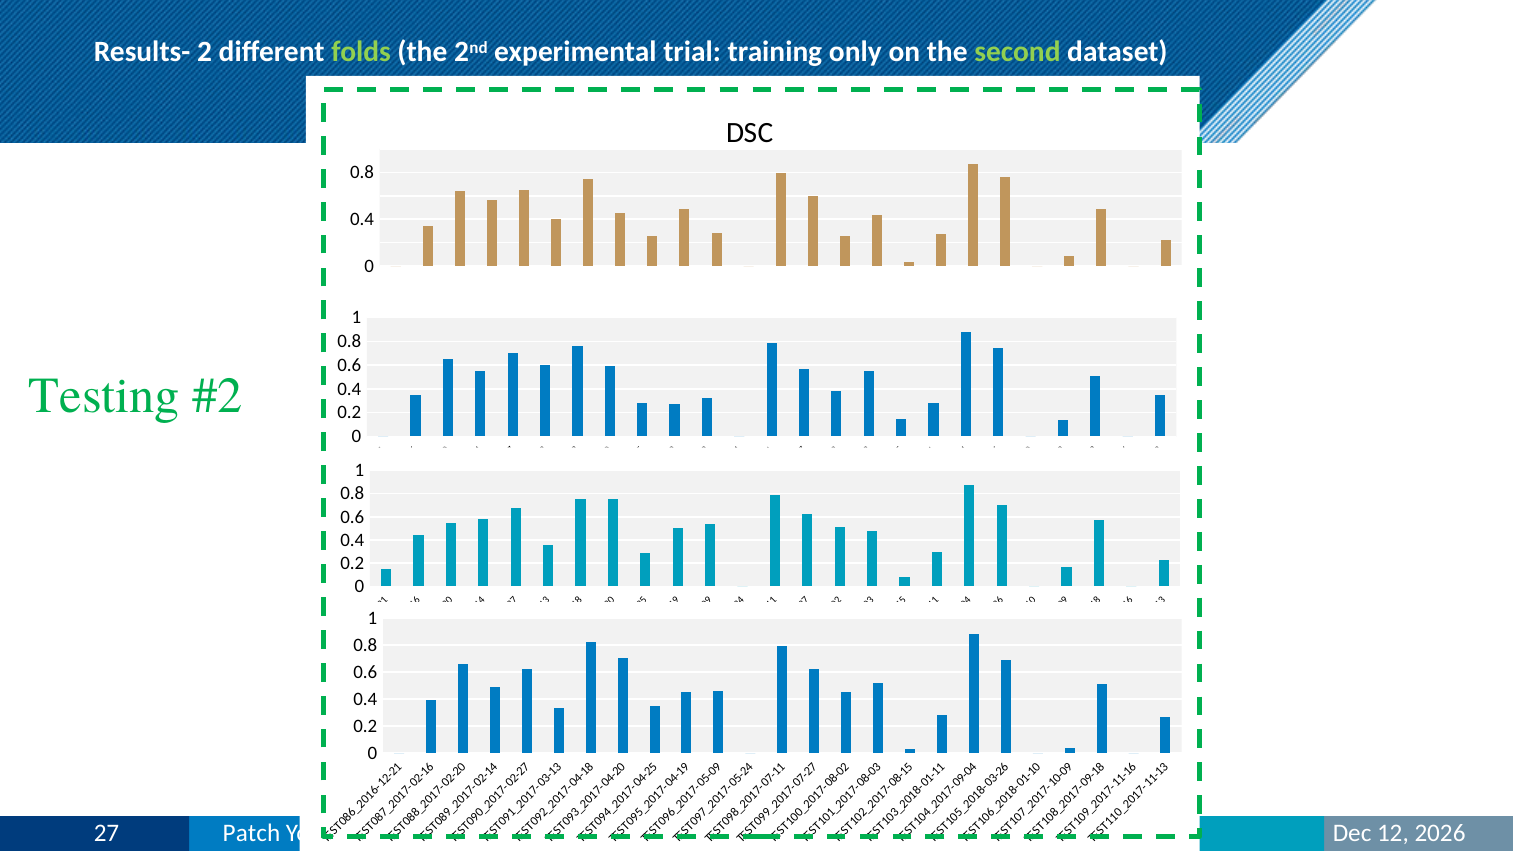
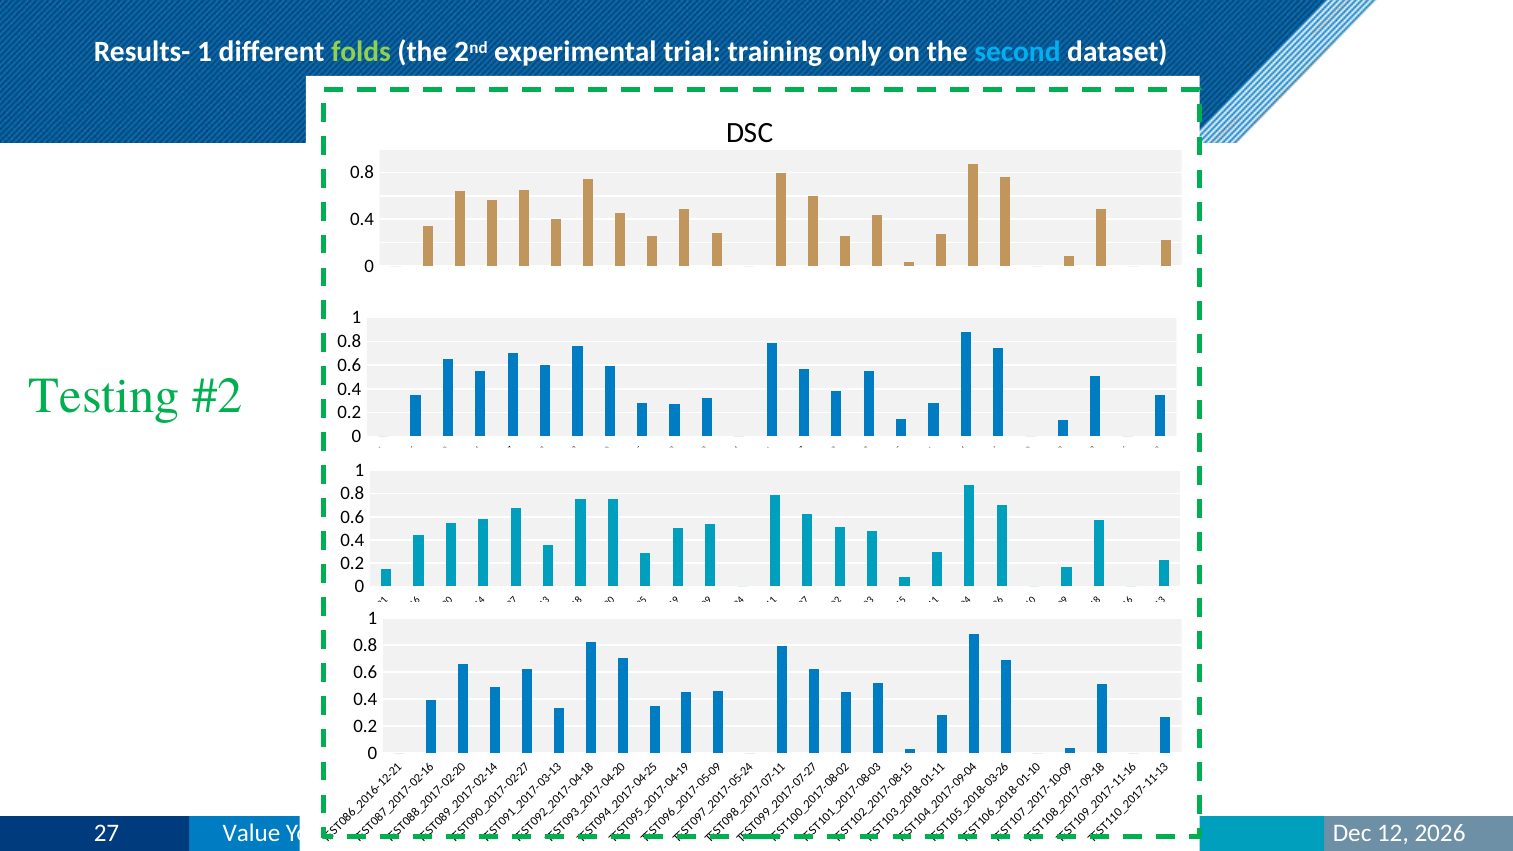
Results- 2: 2 -> 1
second colour: light green -> light blue
Patch: Patch -> Value
